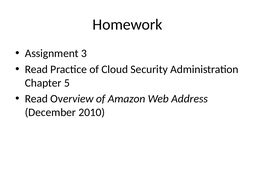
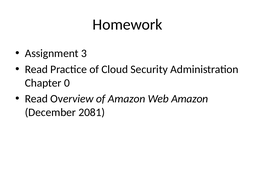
5: 5 -> 0
Web Address: Address -> Amazon
2010: 2010 -> 2081
